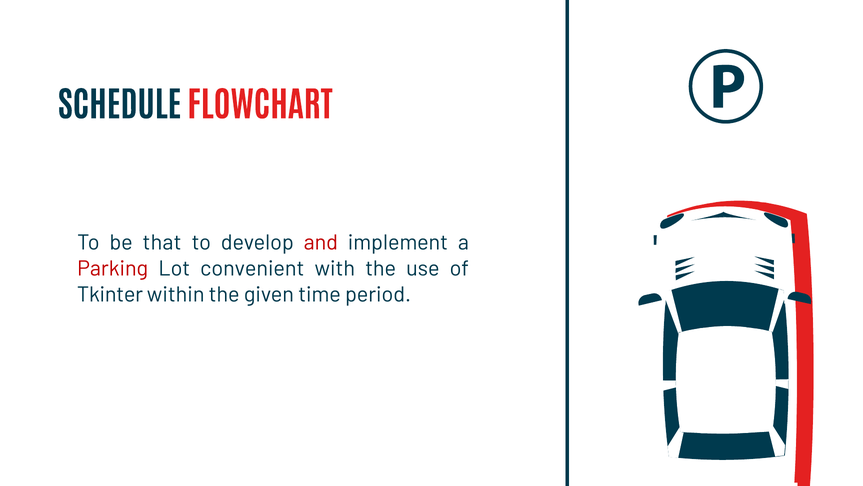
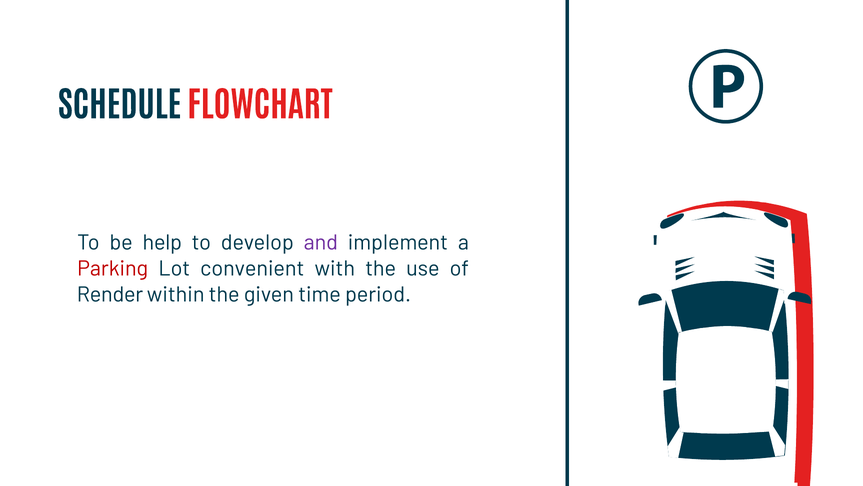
that: that -> help
and colour: red -> purple
Tkinter: Tkinter -> Render
